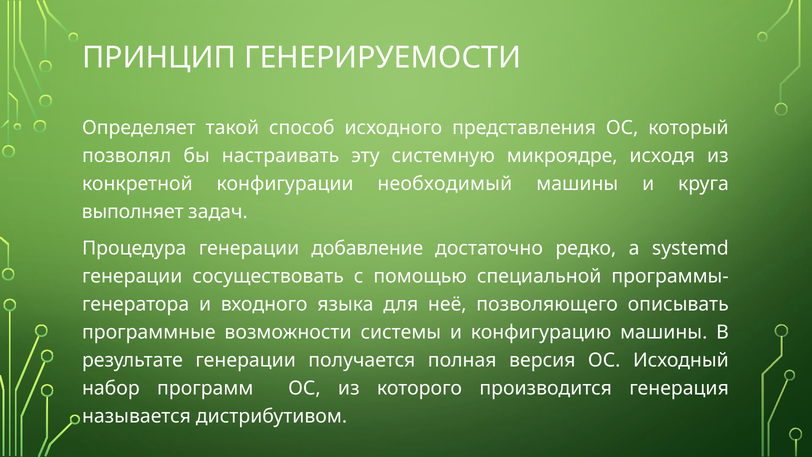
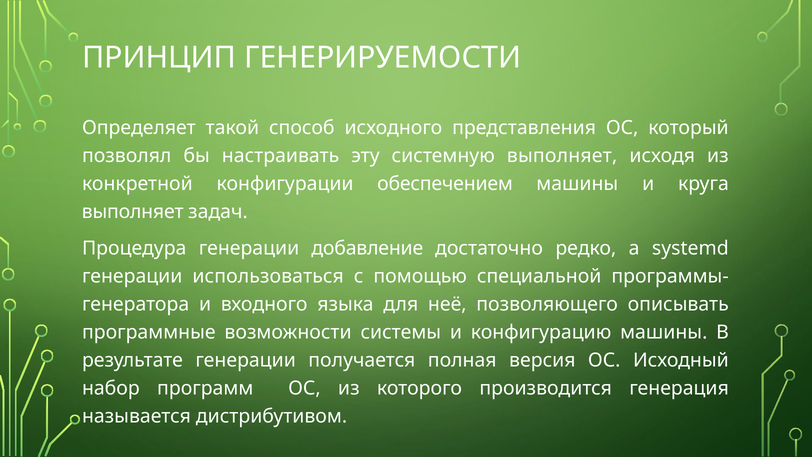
системную микроядре: микроядре -> выполняет
необходимый: необходимый -> обеспечением
сосуществовать: сосуществовать -> использоваться
